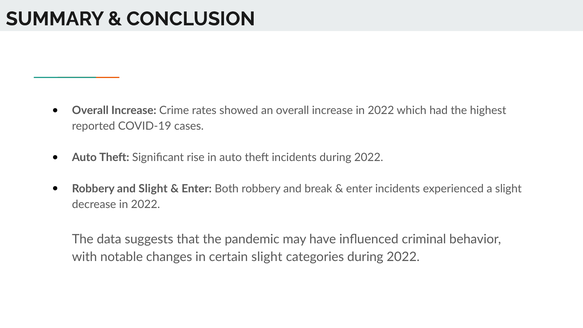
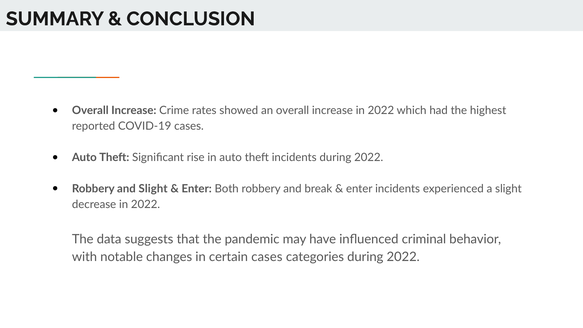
certain slight: slight -> cases
